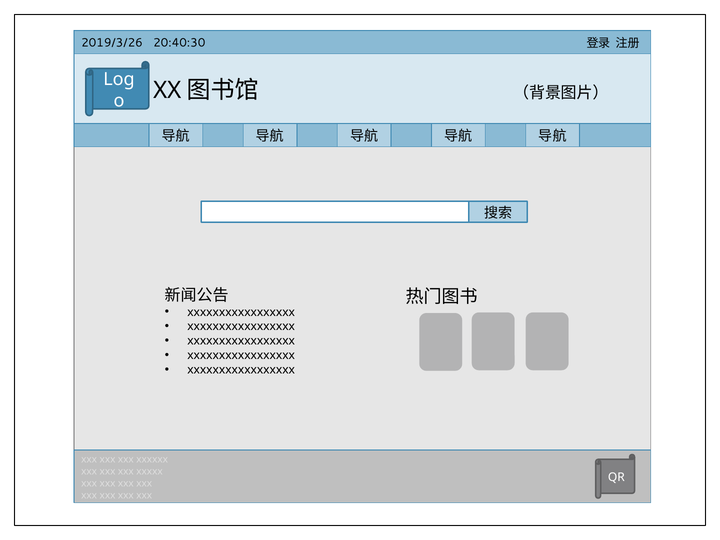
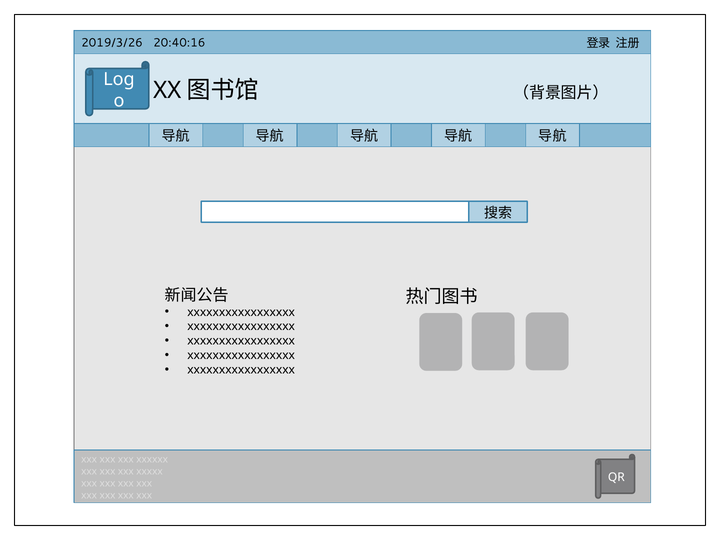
20:40:30: 20:40:30 -> 20:40:16
